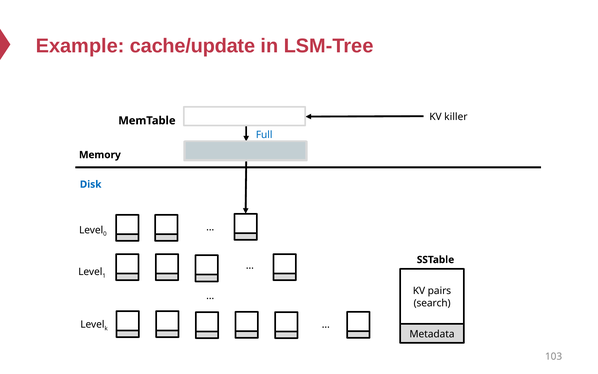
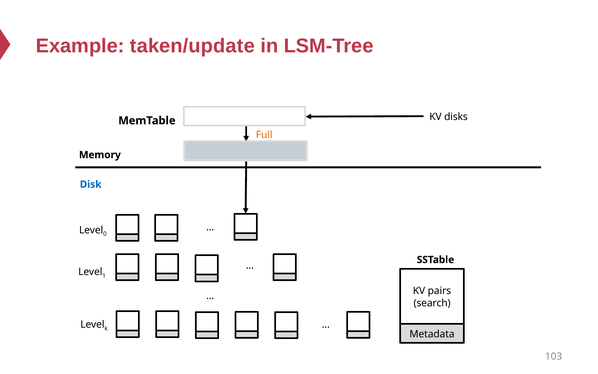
cache/update: cache/update -> taken/update
killer: killer -> disks
Full colour: blue -> orange
